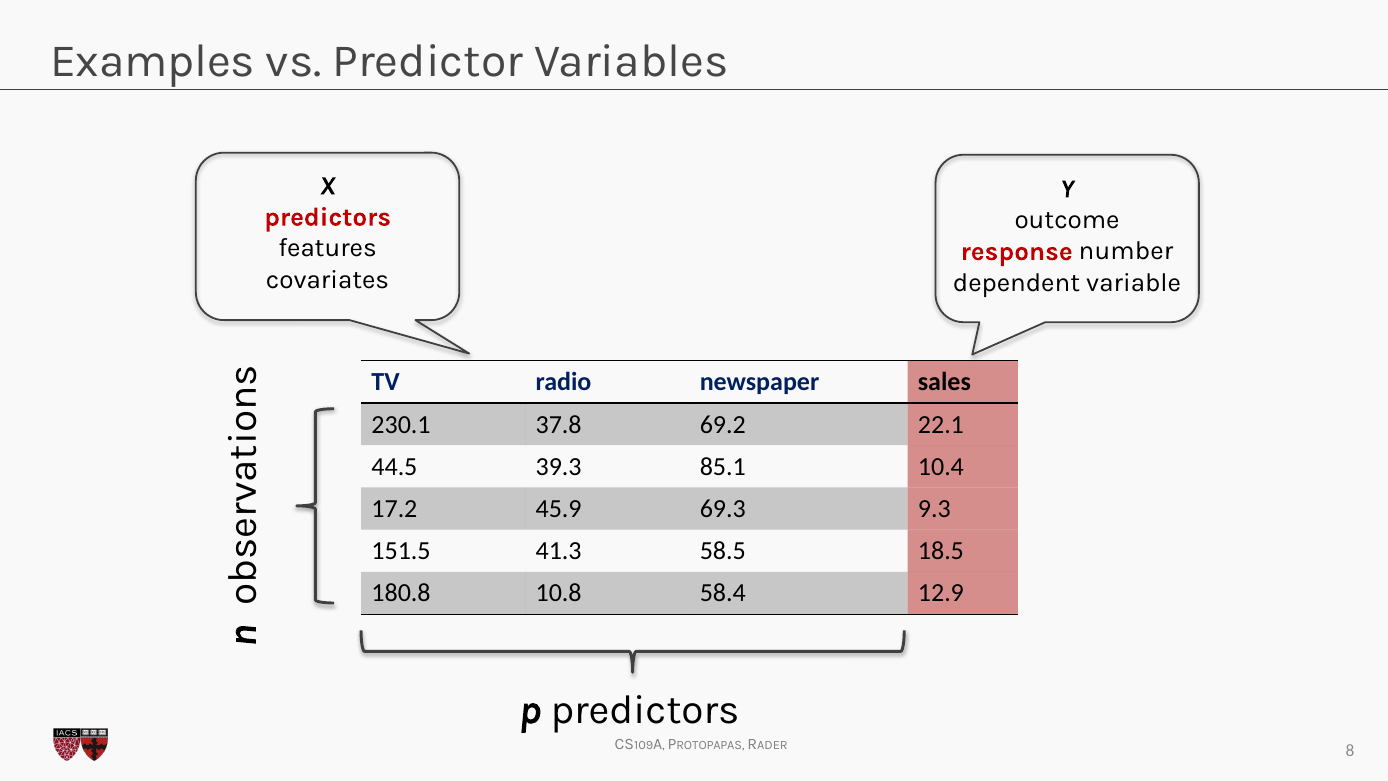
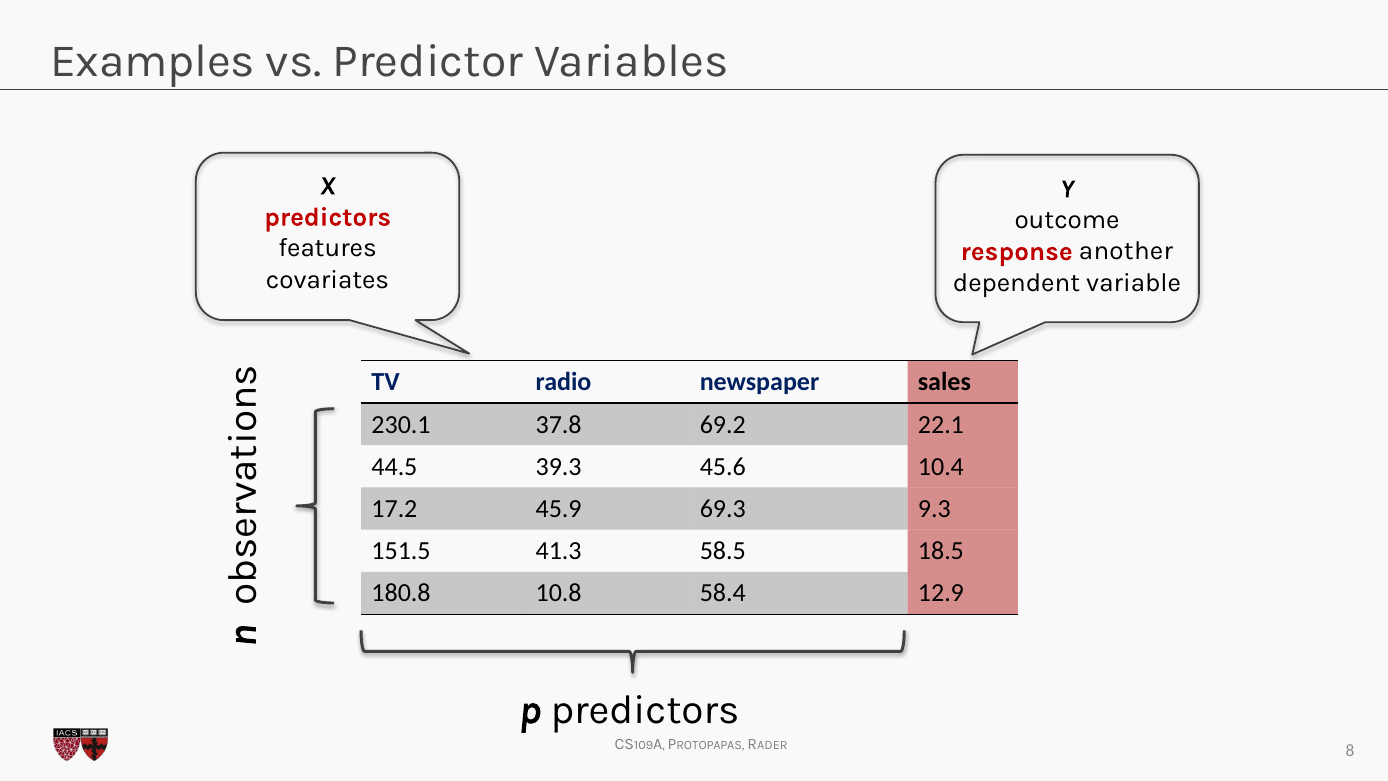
number: number -> another
85.1: 85.1 -> 45.6
